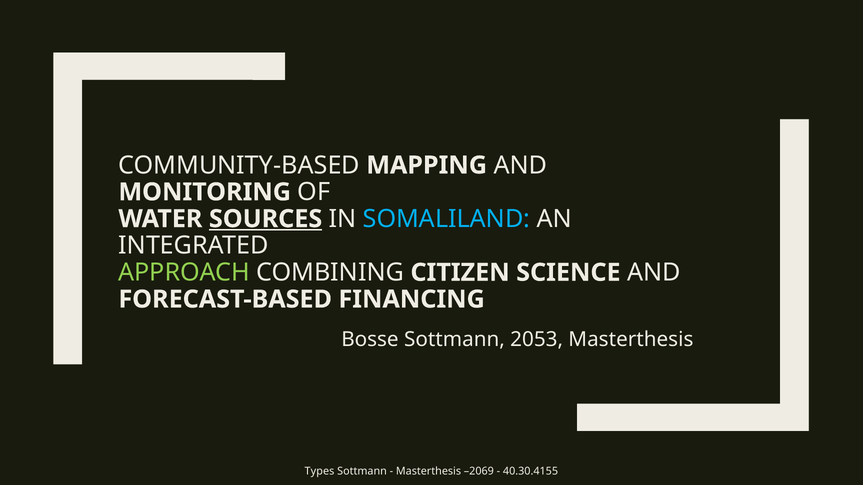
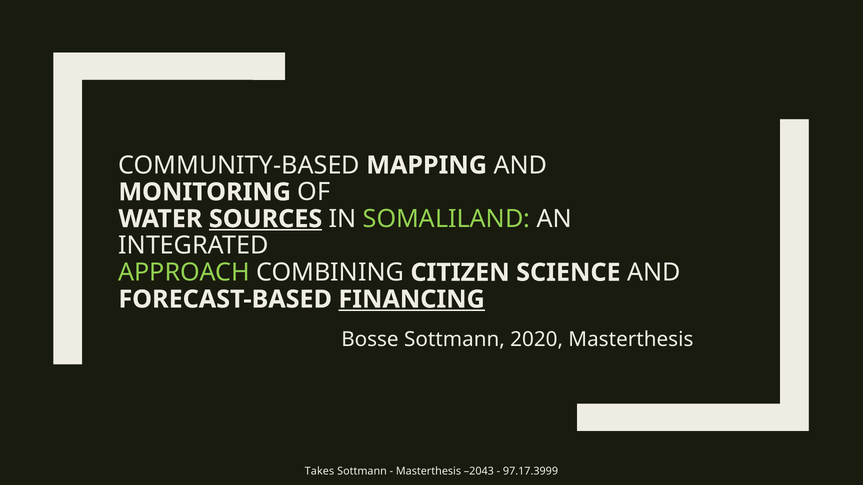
SOMALILAND colour: light blue -> light green
FINANCING underline: none -> present
2053: 2053 -> 2020
Types: Types -> Takes
–2069: –2069 -> –2043
40.30.4155: 40.30.4155 -> 97.17.3999
